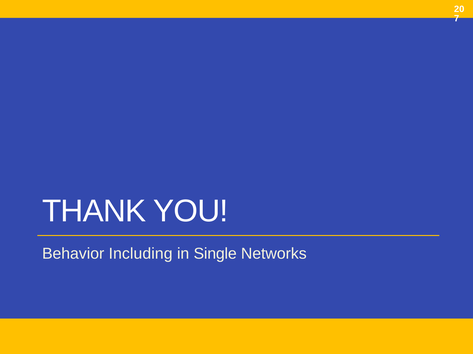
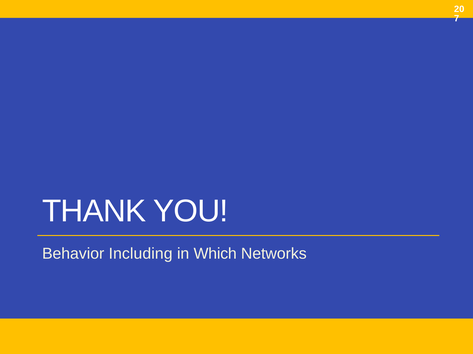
Single: Single -> Which
